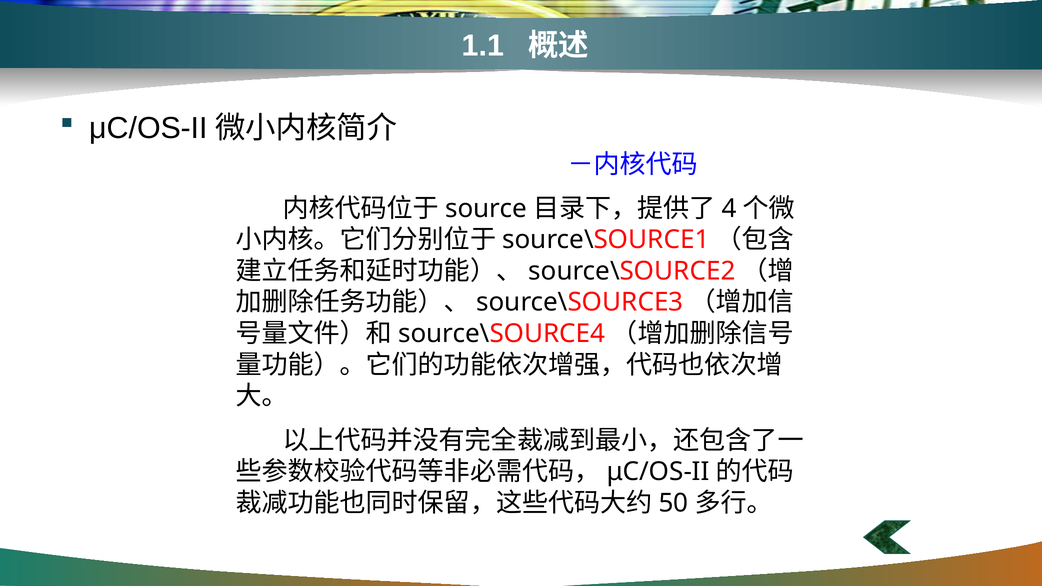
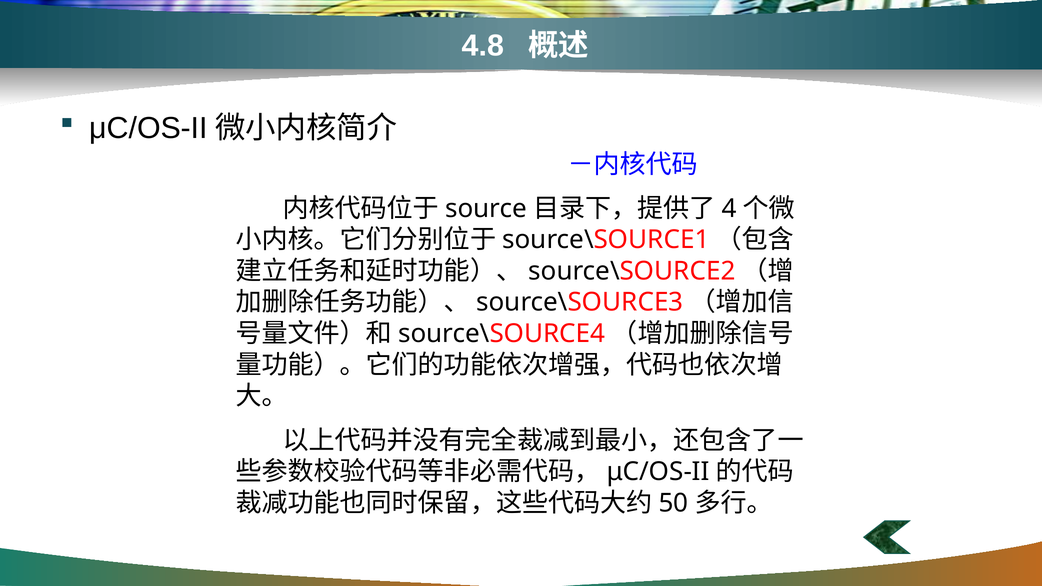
1.1: 1.1 -> 4.8
